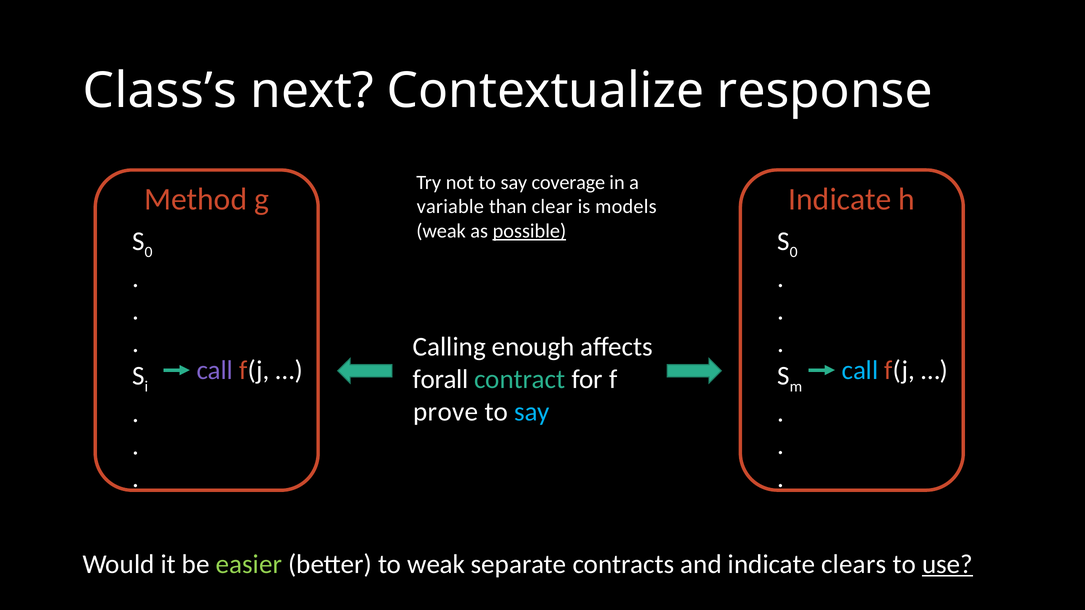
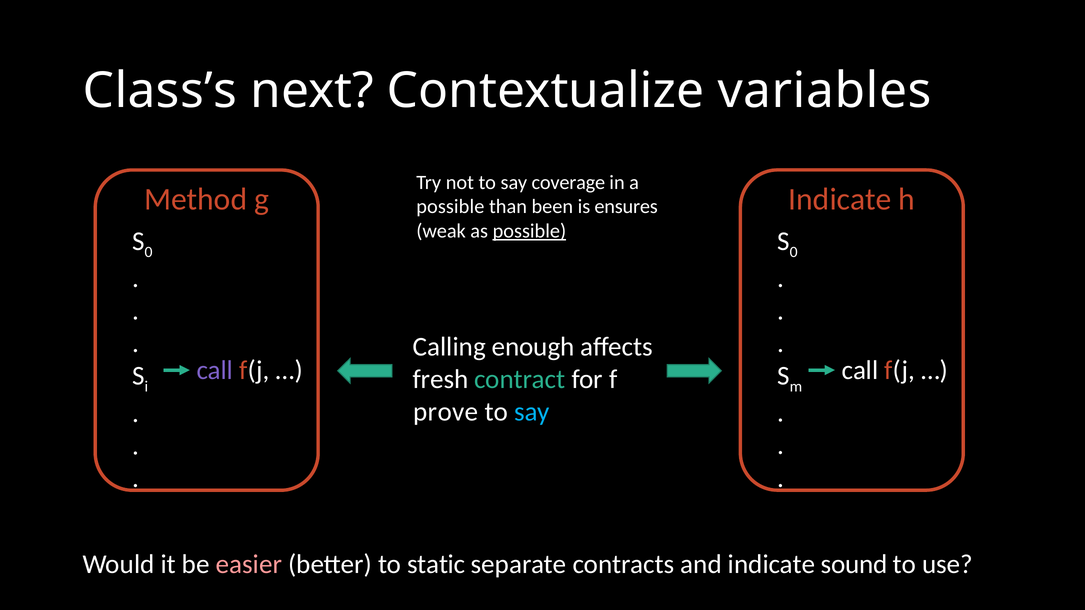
response: response -> variables
variable at (450, 207): variable -> possible
clear: clear -> been
models: models -> ensures
call at (860, 370) colour: light blue -> white
forall: forall -> fresh
easier colour: light green -> pink
to weak: weak -> static
clears: clears -> sound
use underline: present -> none
